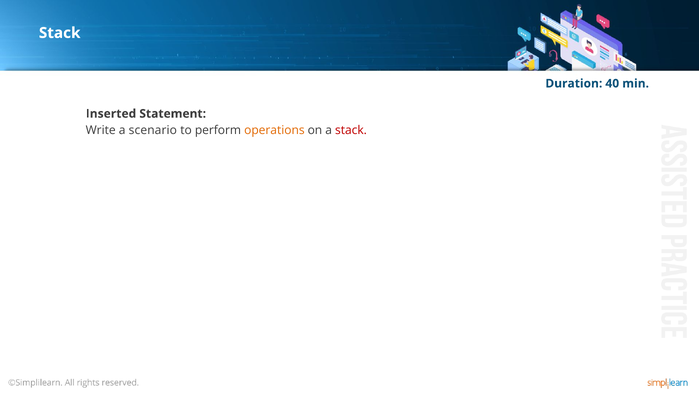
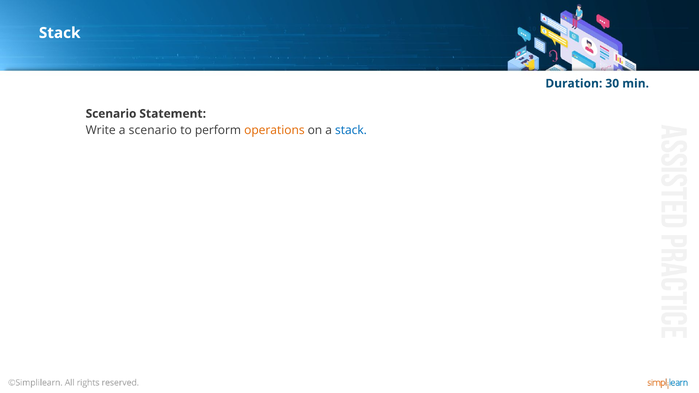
40: 40 -> 30
Inserted at (111, 114): Inserted -> Scenario
stack at (351, 130) colour: red -> blue
